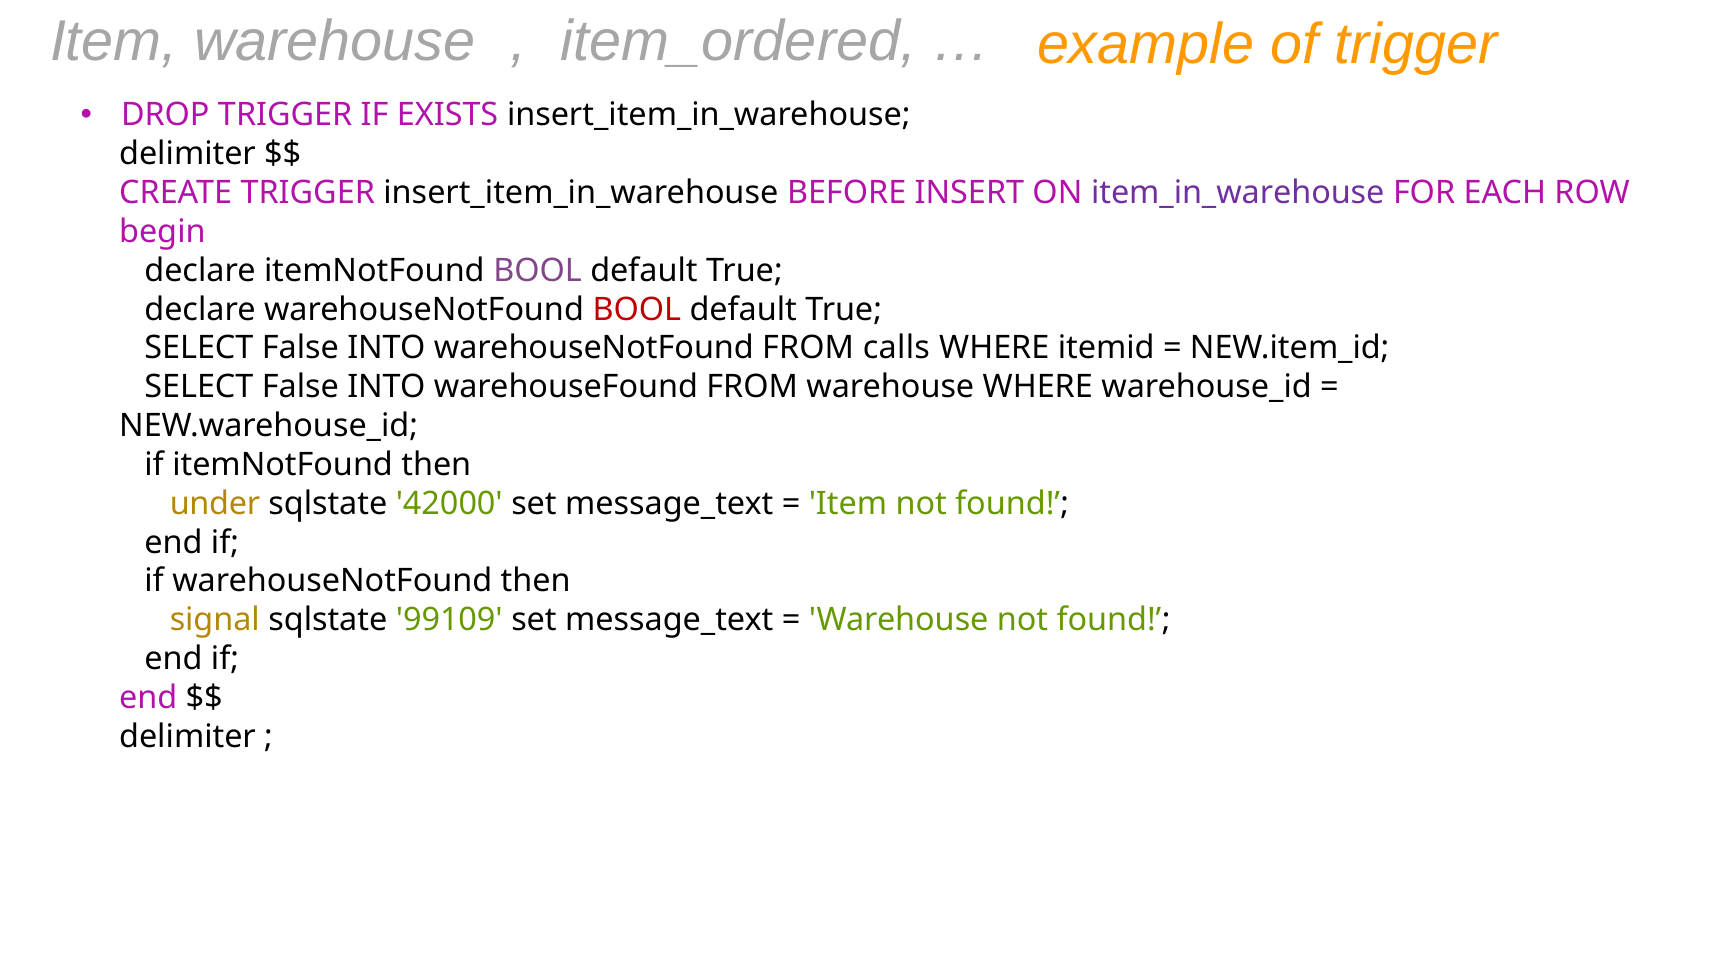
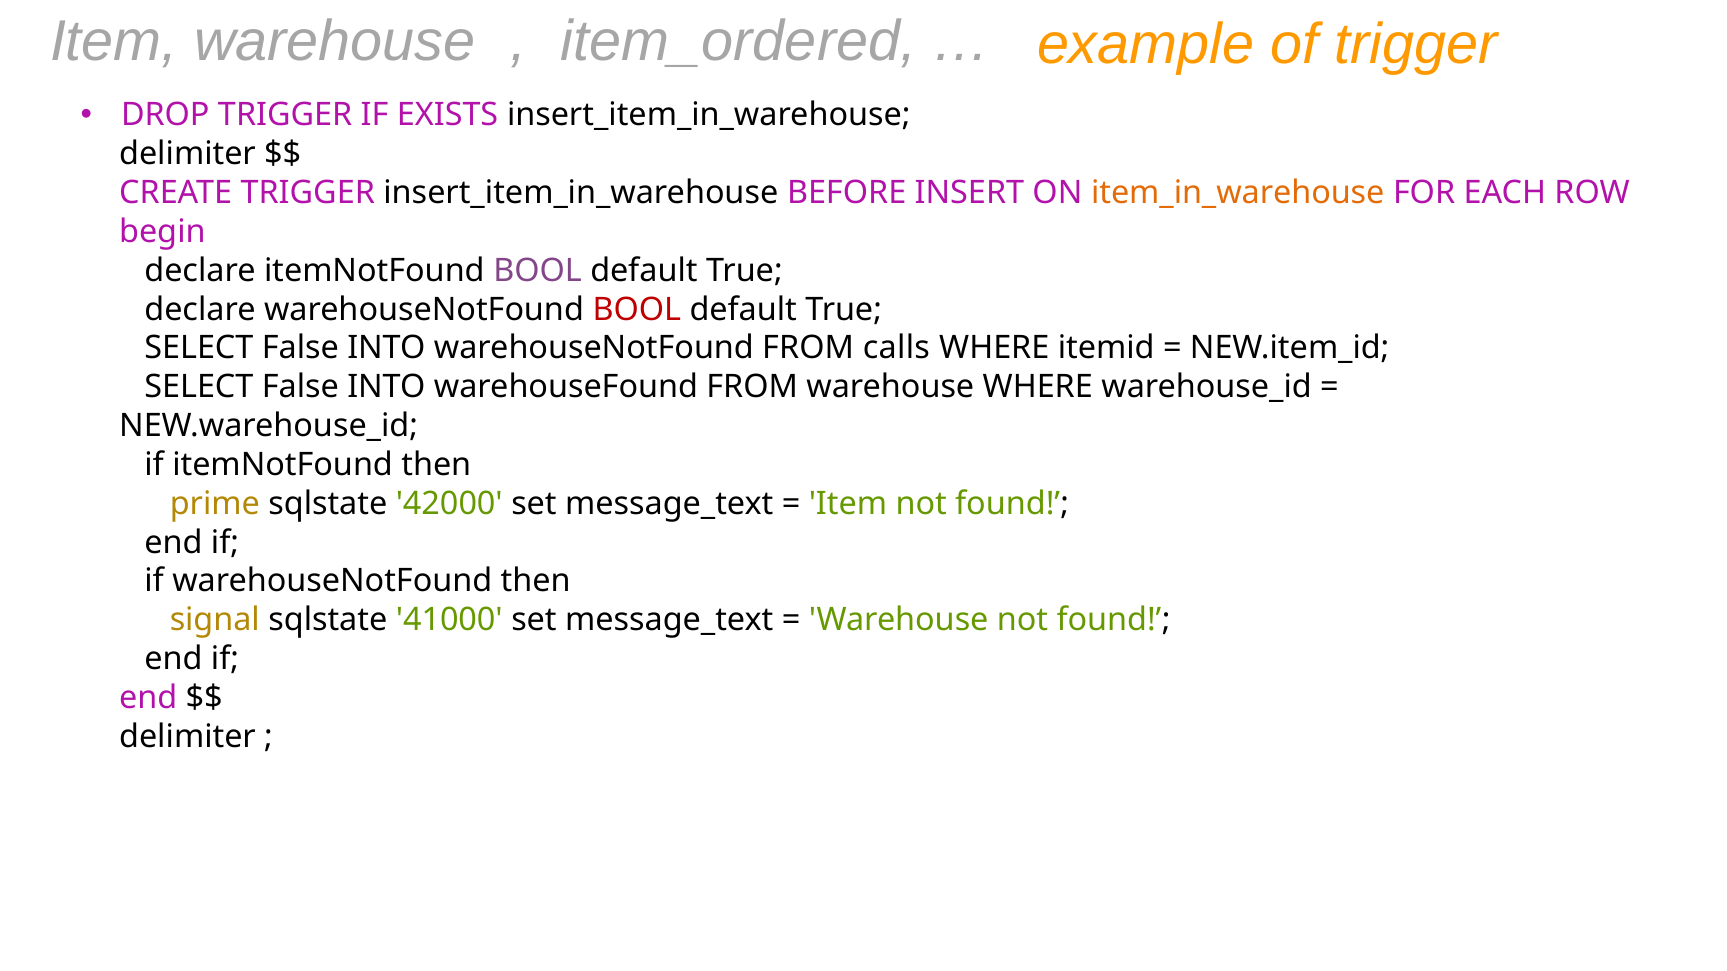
item_in_warehouse colour: purple -> orange
under: under -> prime
99109: 99109 -> 41000
